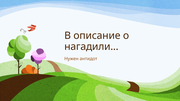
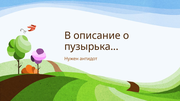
нагадили: нагадили -> пузырька
